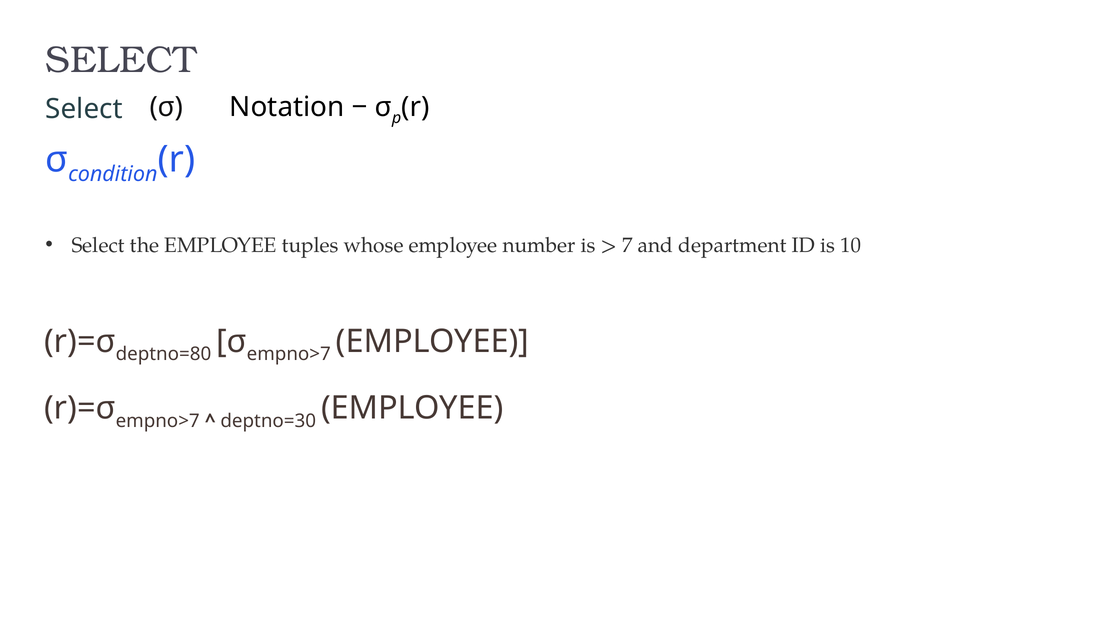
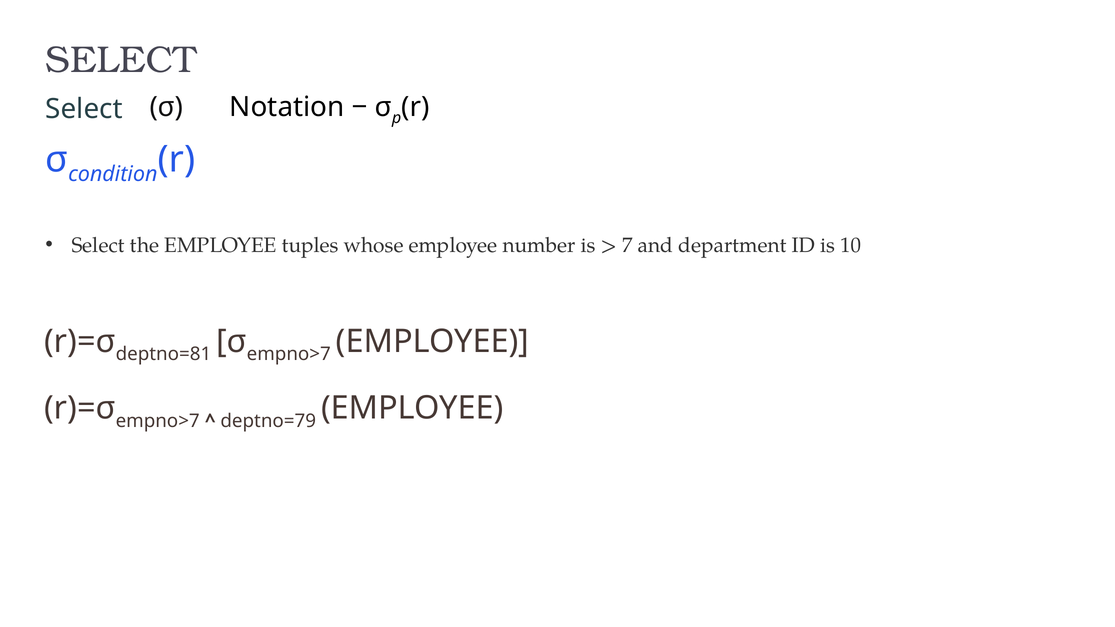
deptno=80: deptno=80 -> deptno=81
deptno=30: deptno=30 -> deptno=79
